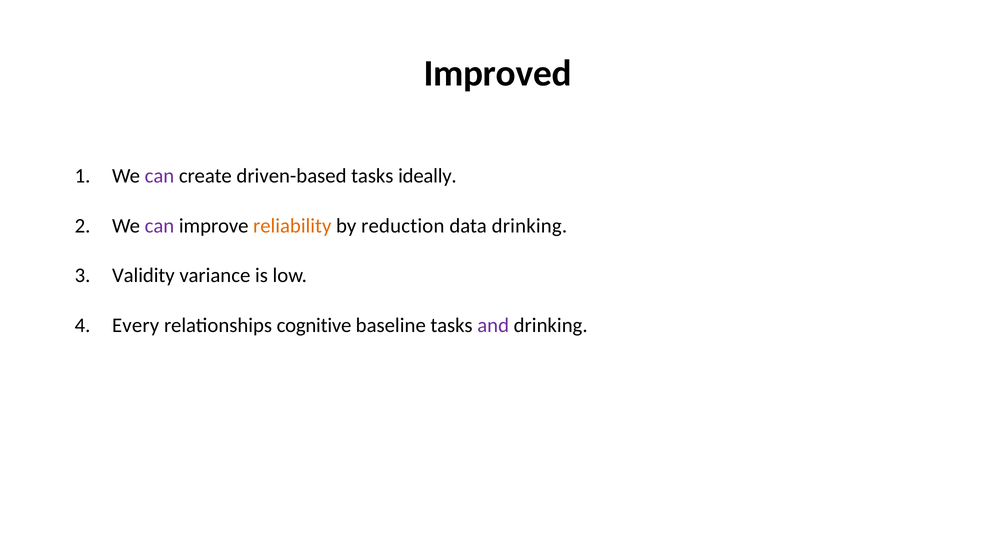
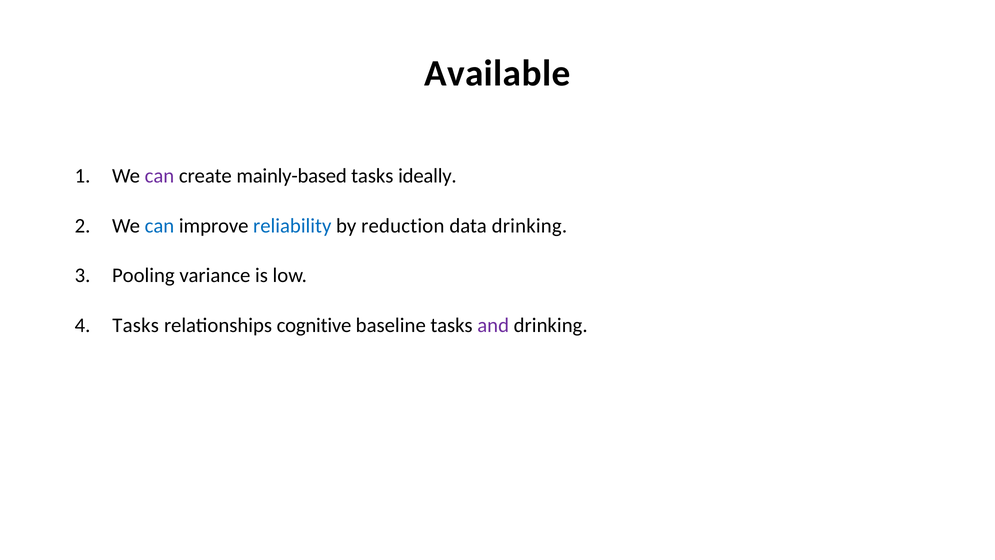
Improved: Improved -> Available
driven-based: driven-based -> mainly-based
can at (159, 226) colour: purple -> blue
reliability colour: orange -> blue
Validity: Validity -> Pooling
Every at (136, 325): Every -> Tasks
